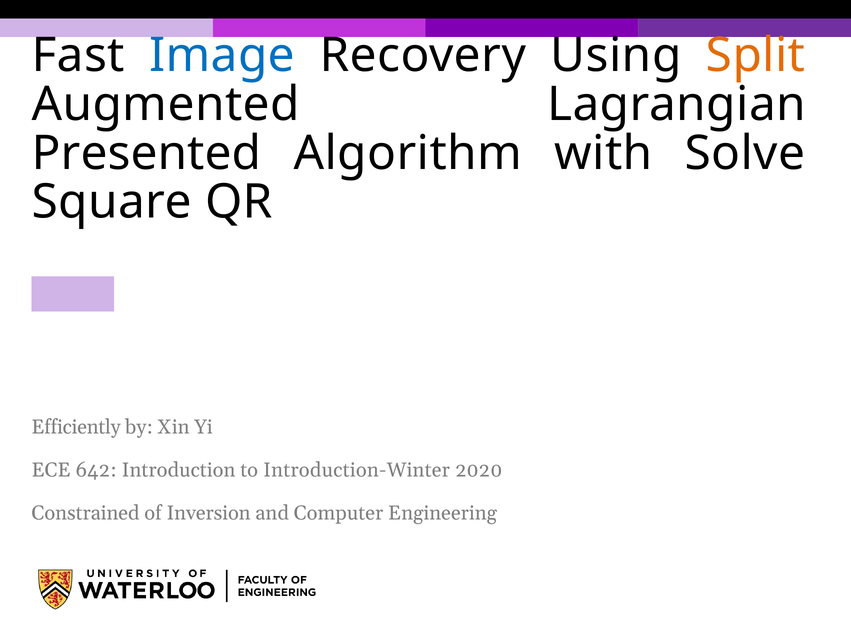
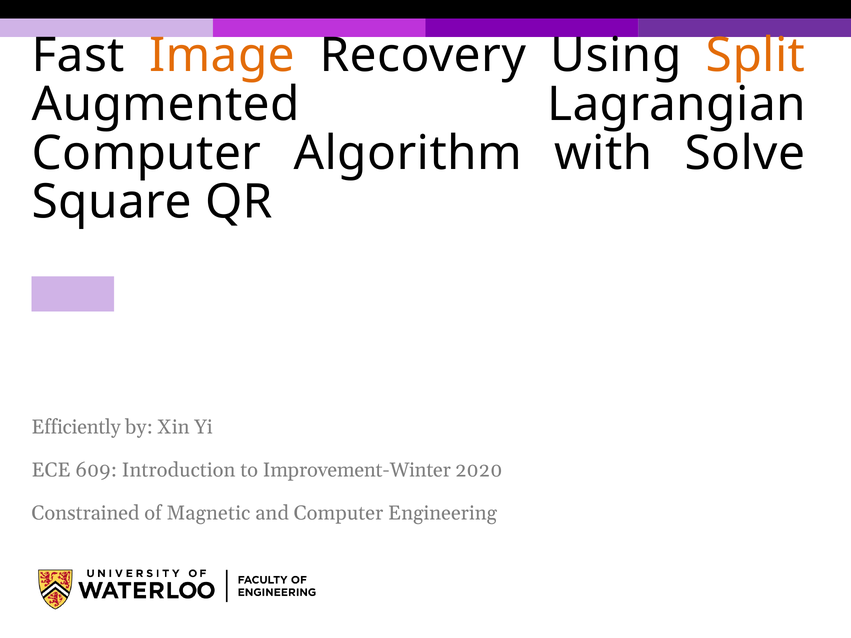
Image colour: blue -> orange
Presented at (147, 153): Presented -> Computer
642: 642 -> 609
Introduction-Winter: Introduction-Winter -> Improvement-Winter
Inversion: Inversion -> Magnetic
